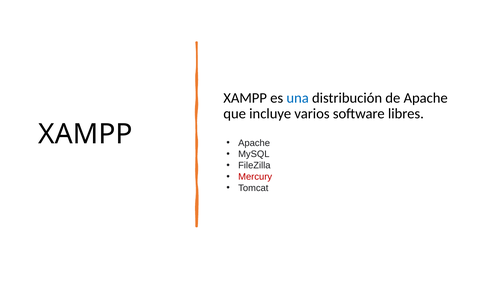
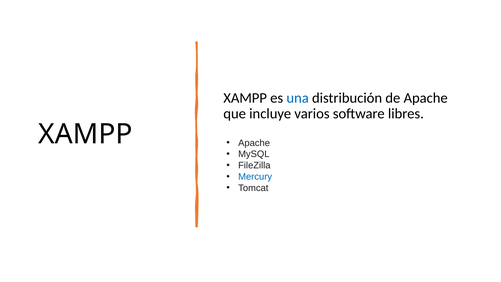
Mercury colour: red -> blue
